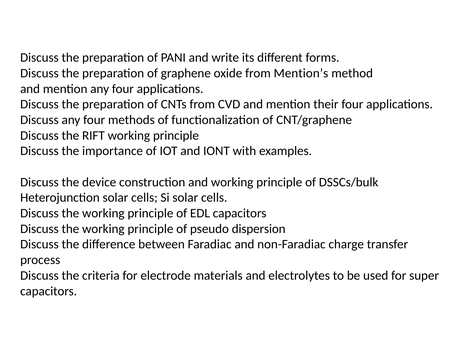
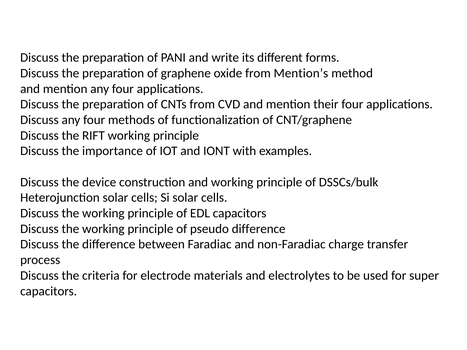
pseudo dispersion: dispersion -> difference
